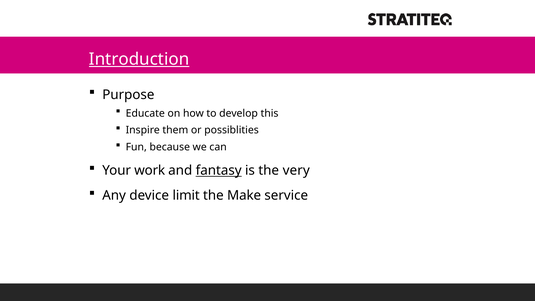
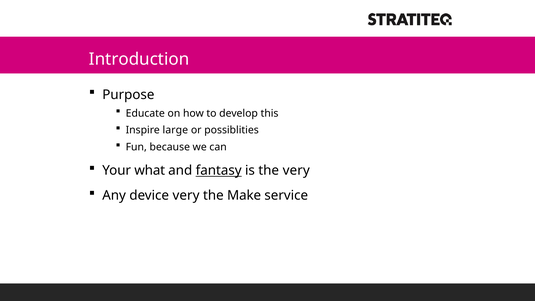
Introduction underline: present -> none
them: them -> large
work: work -> what
device limit: limit -> very
